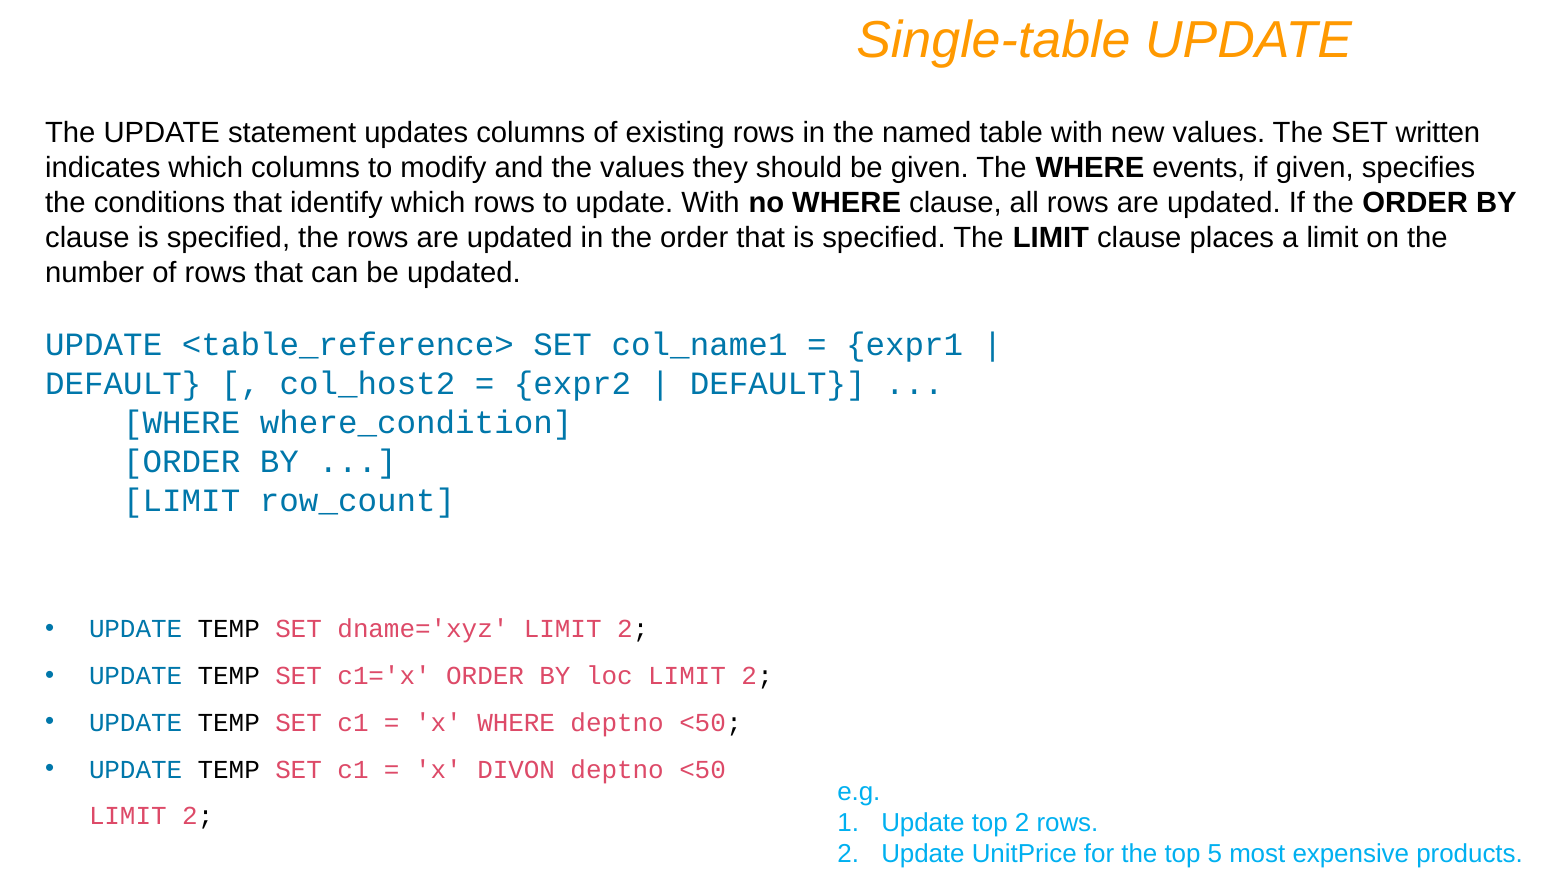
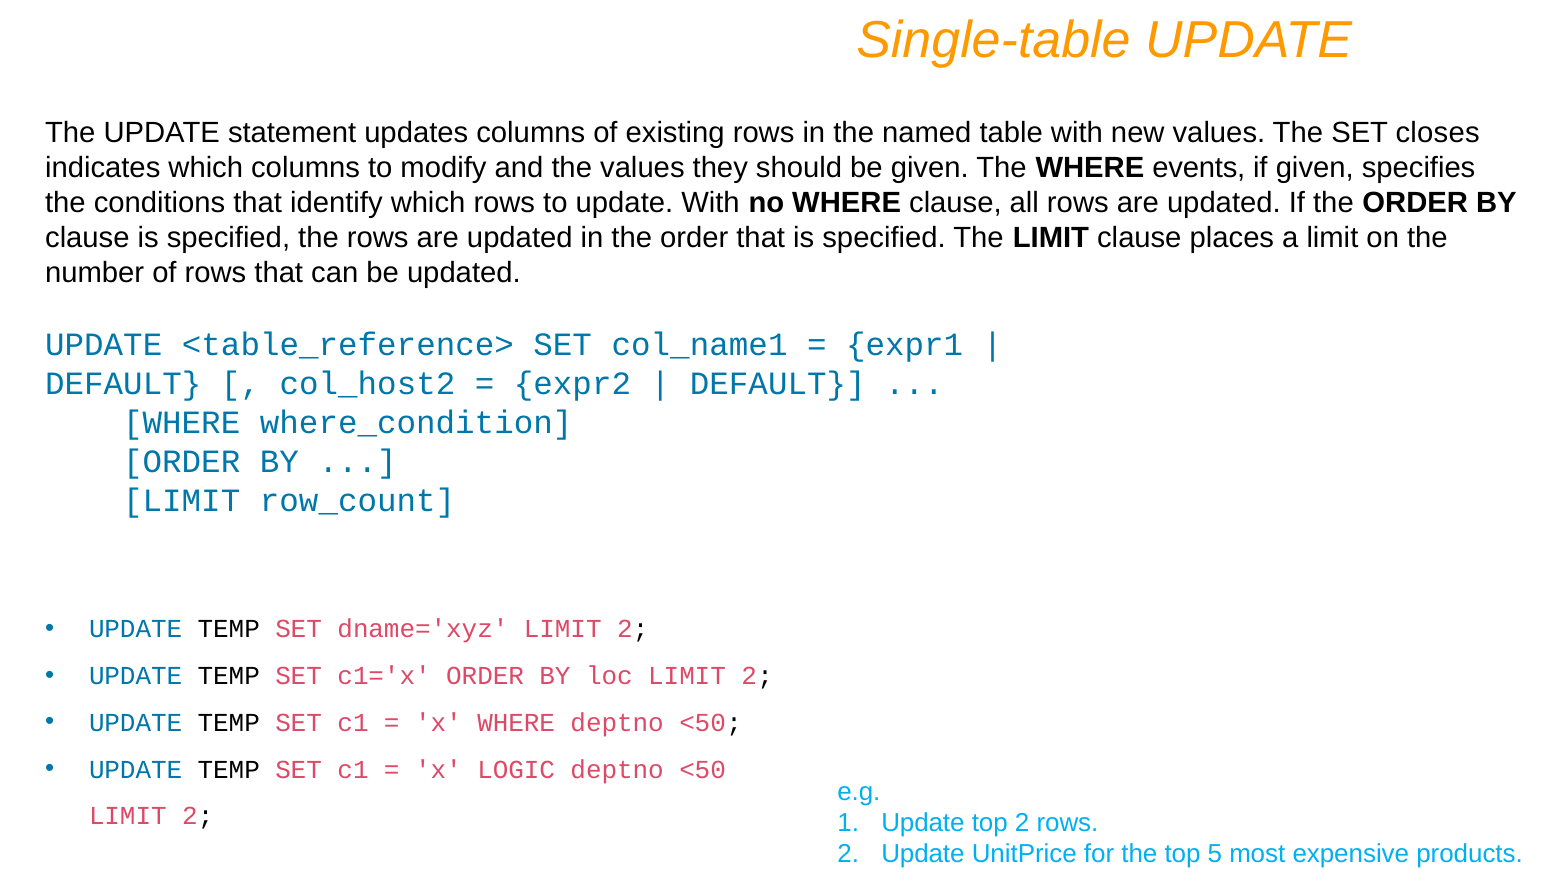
written: written -> closes
DIVON: DIVON -> LOGIC
